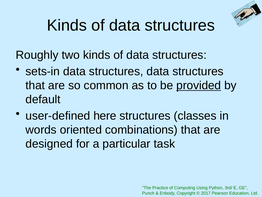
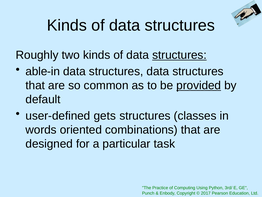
structures at (179, 55) underline: none -> present
sets-in: sets-in -> able-in
here: here -> gets
